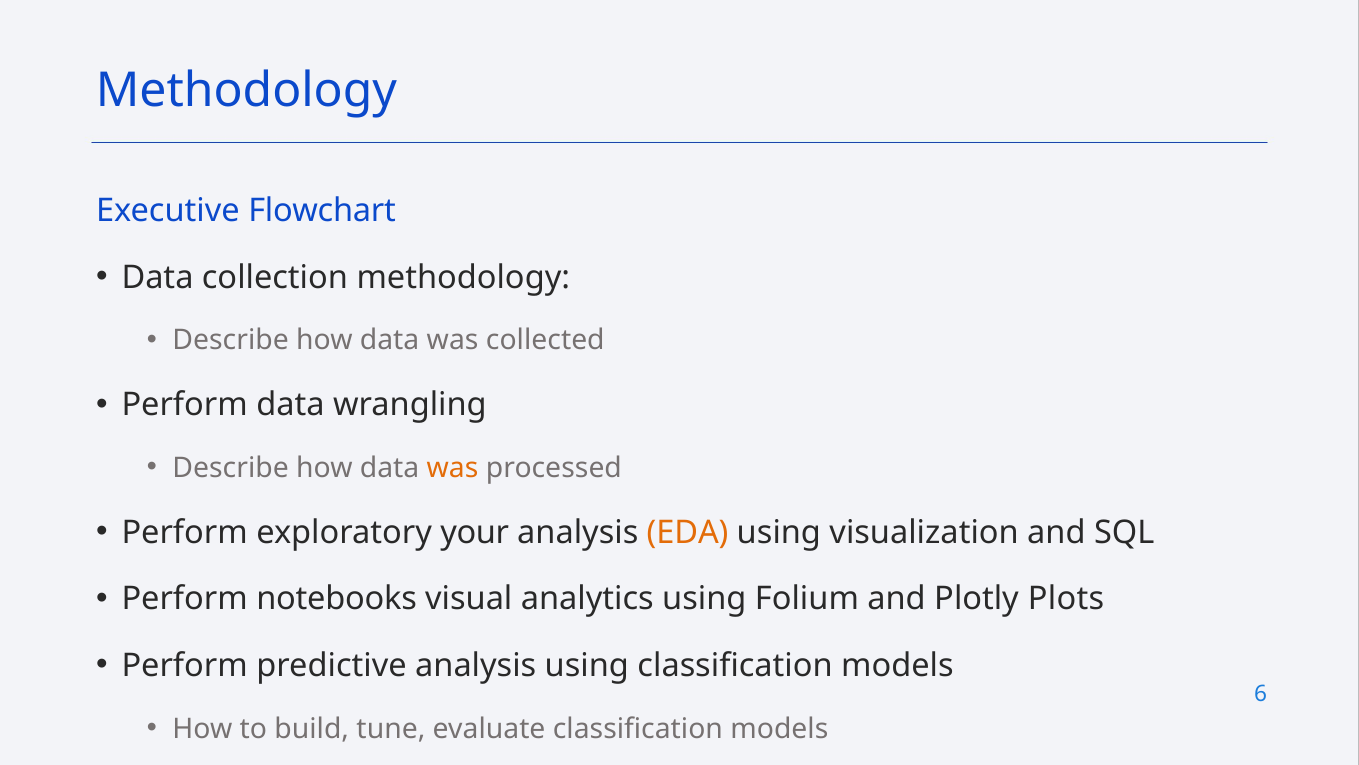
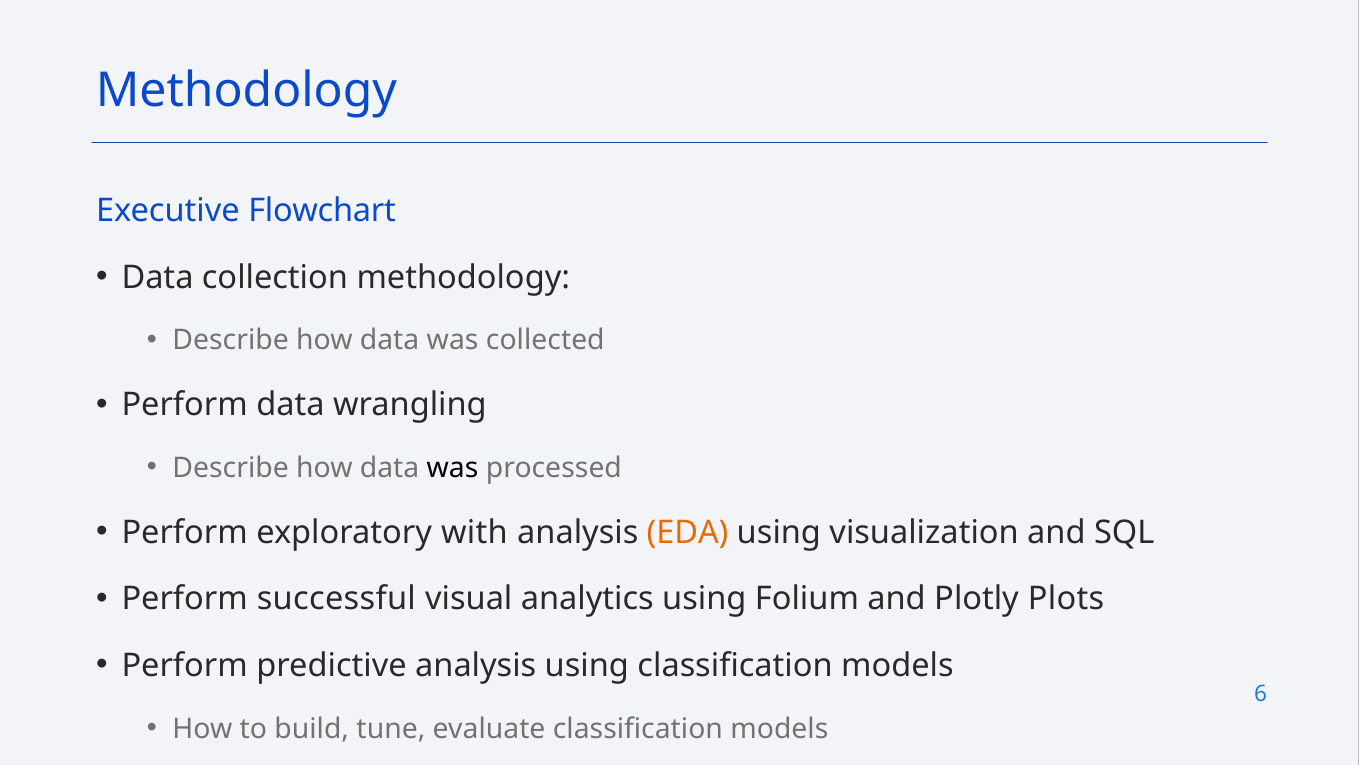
was at (453, 468) colour: orange -> black
your: your -> with
notebooks: notebooks -> successful
